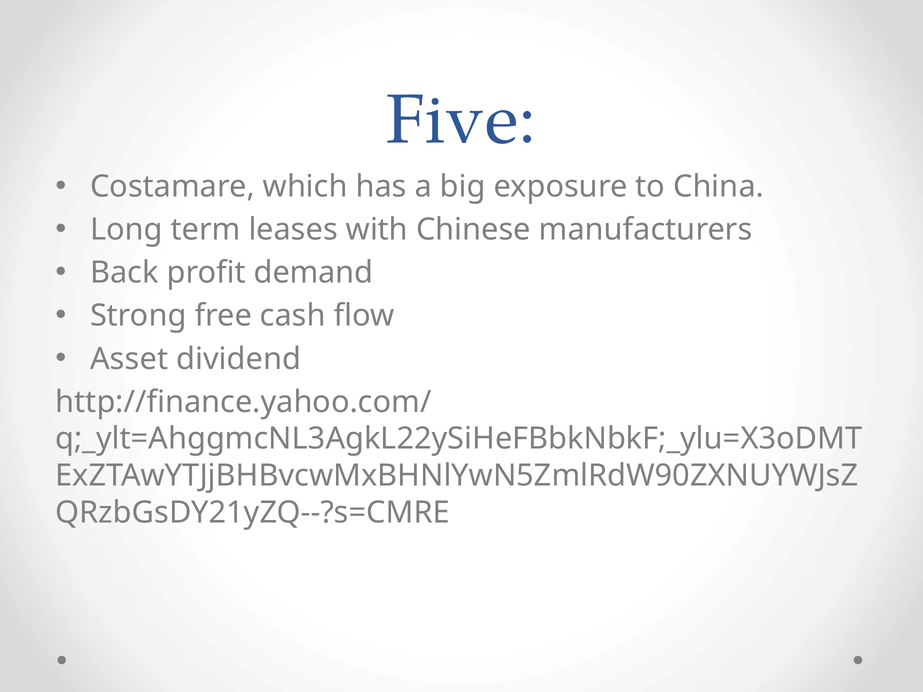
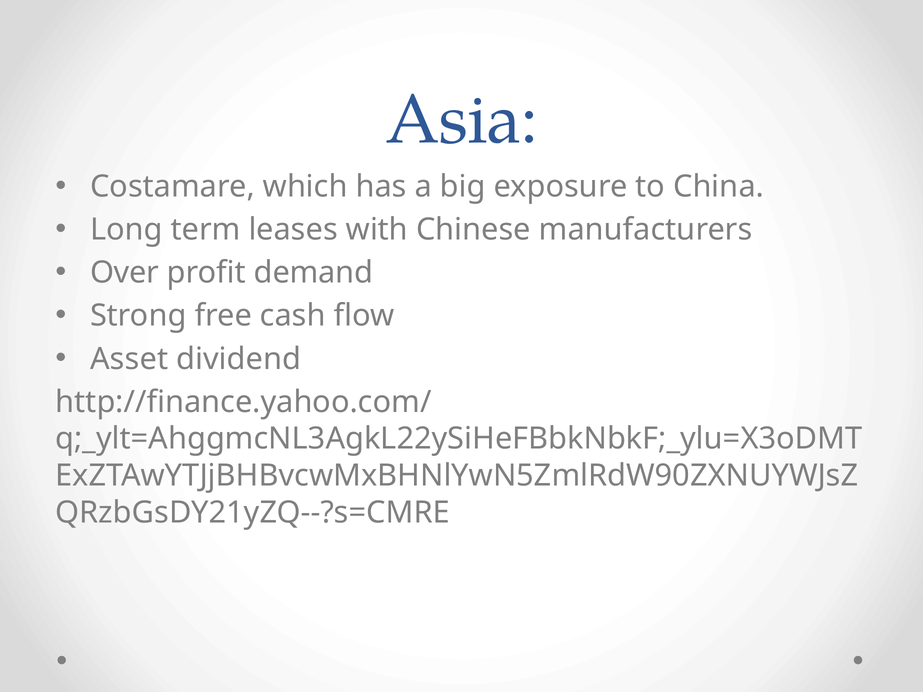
Five: Five -> Asia
Back: Back -> Over
